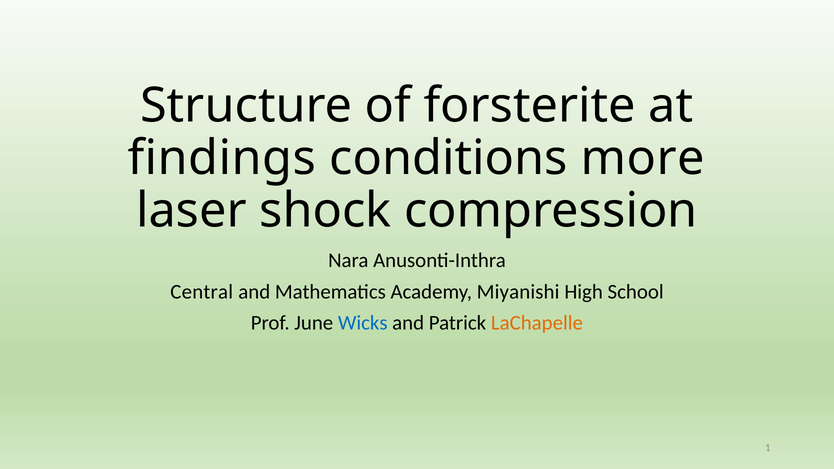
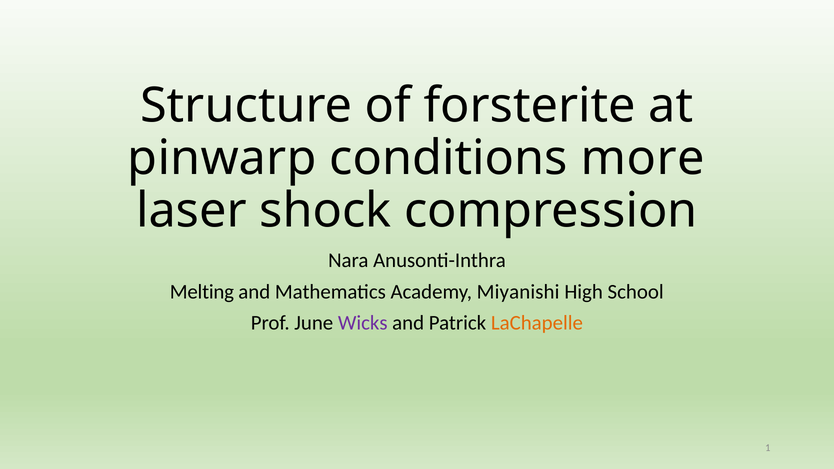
findings: findings -> pinwarp
Central: Central -> Melting
Wicks colour: blue -> purple
